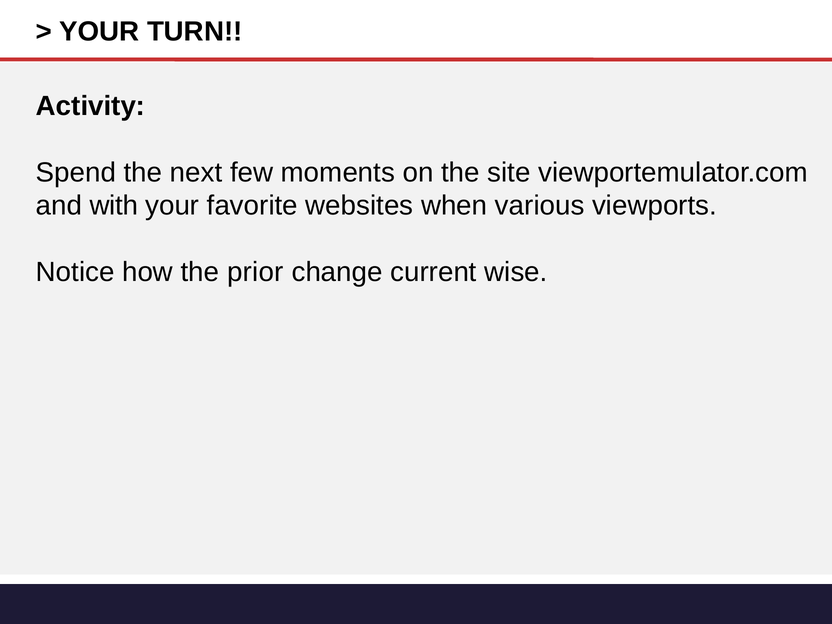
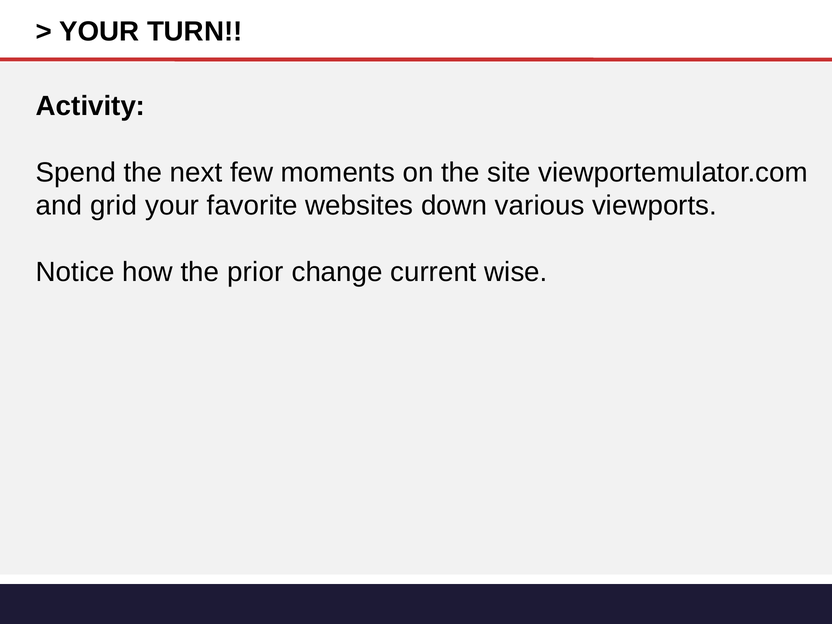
with: with -> grid
when: when -> down
